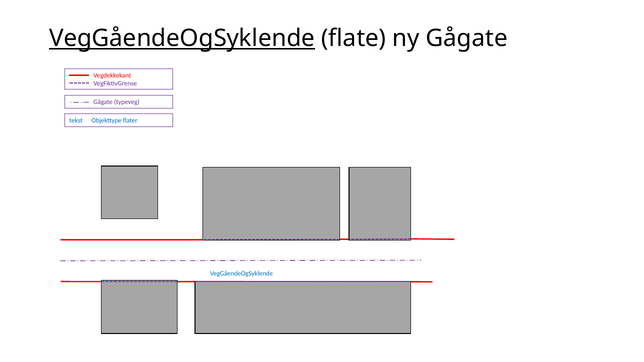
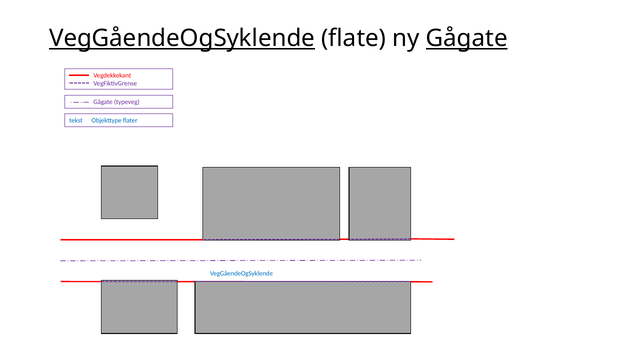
Gågate at (467, 38) underline: none -> present
